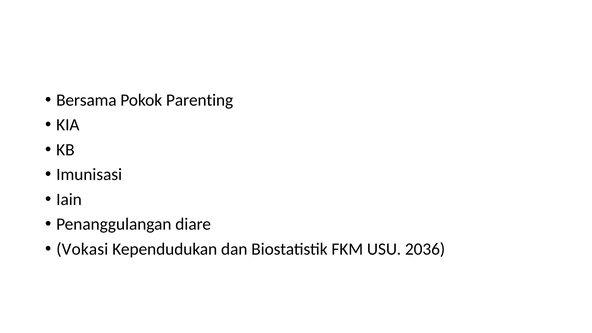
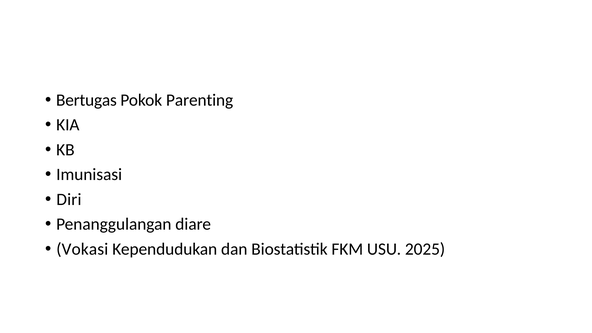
Bersama: Bersama -> Bertugas
Iain: Iain -> Diri
2036: 2036 -> 2025
